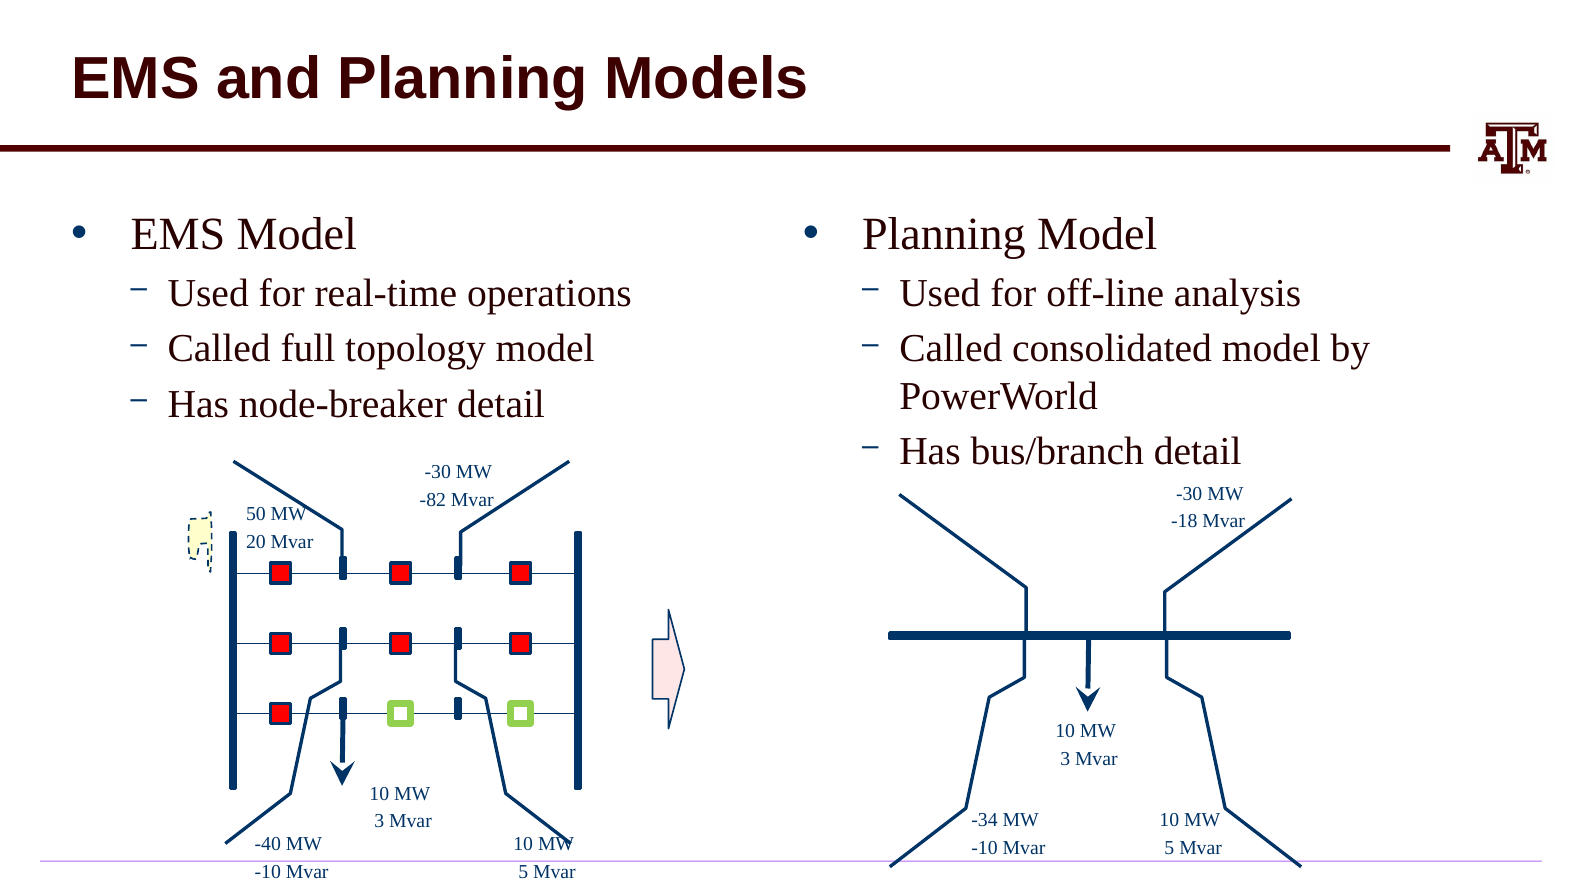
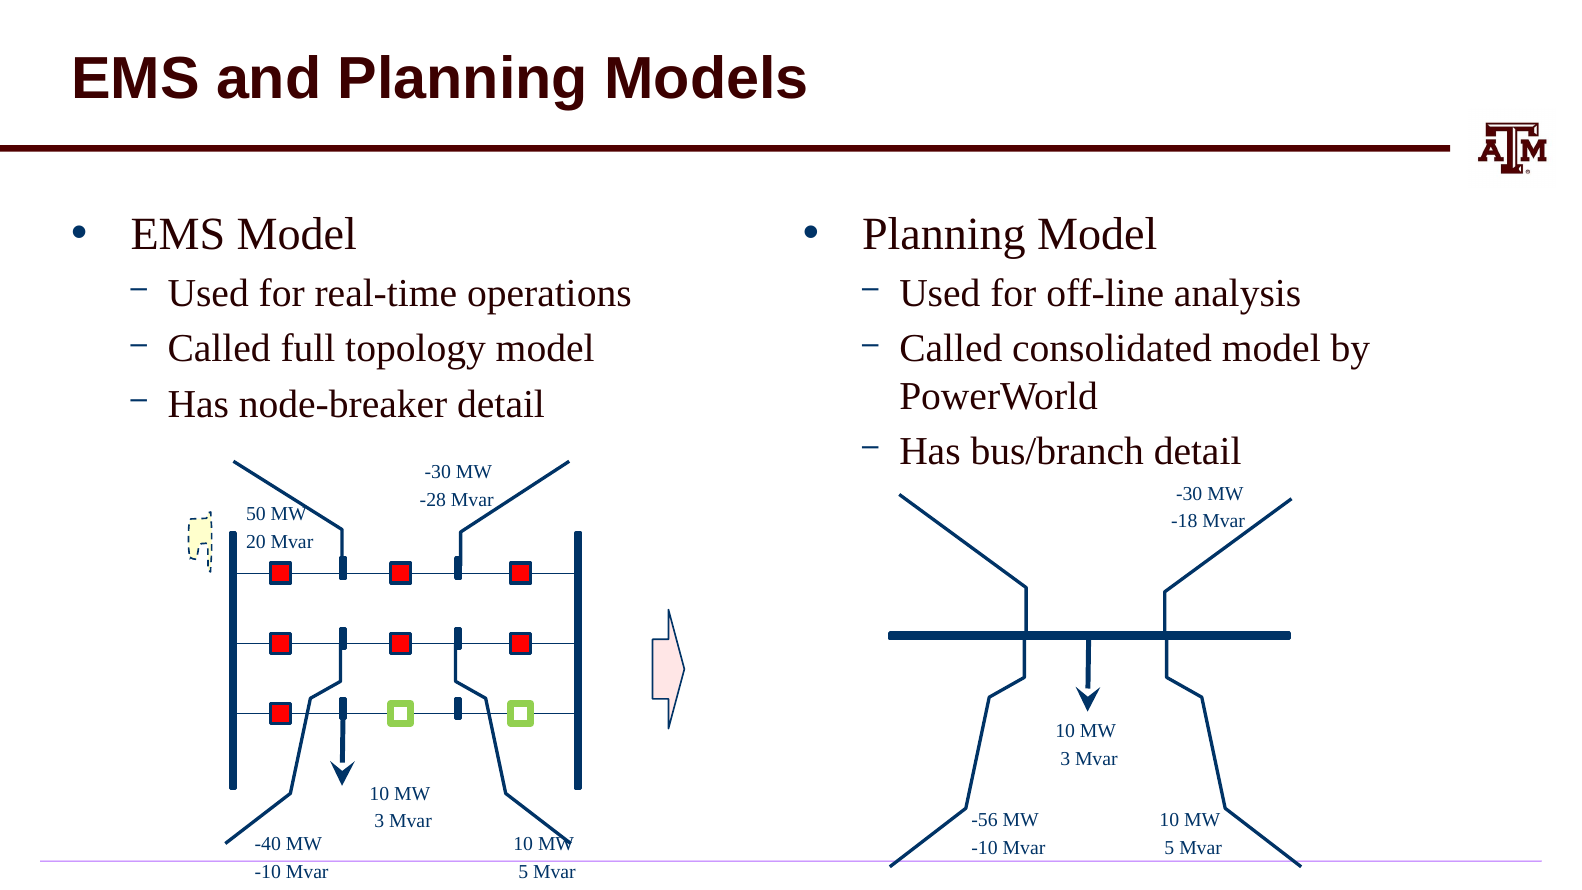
-82: -82 -> -28
-34: -34 -> -56
